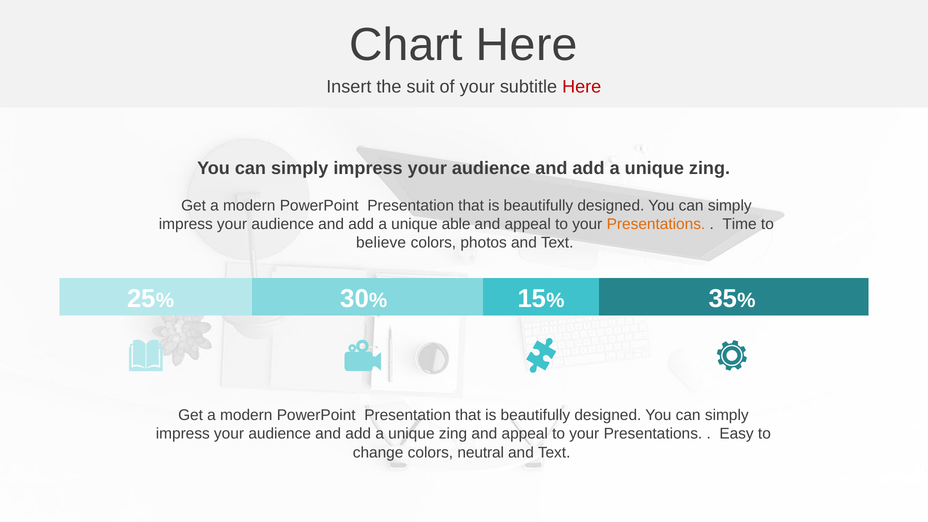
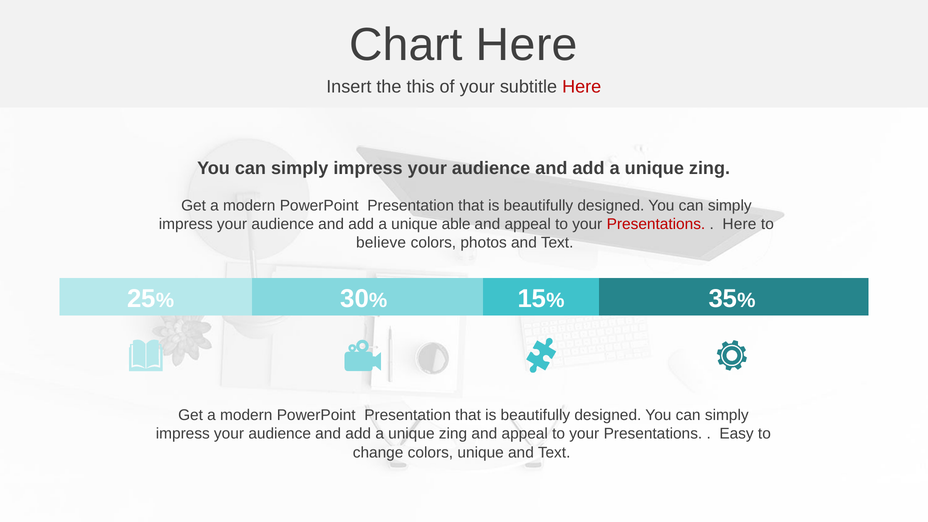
suit: suit -> this
Presentations at (656, 224) colour: orange -> red
Time at (740, 224): Time -> Here
colors neutral: neutral -> unique
